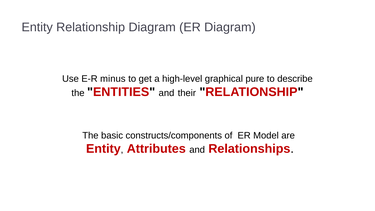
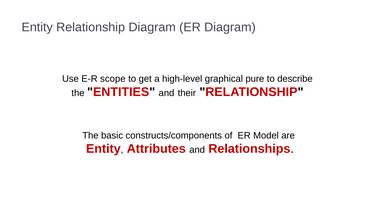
minus: minus -> scope
